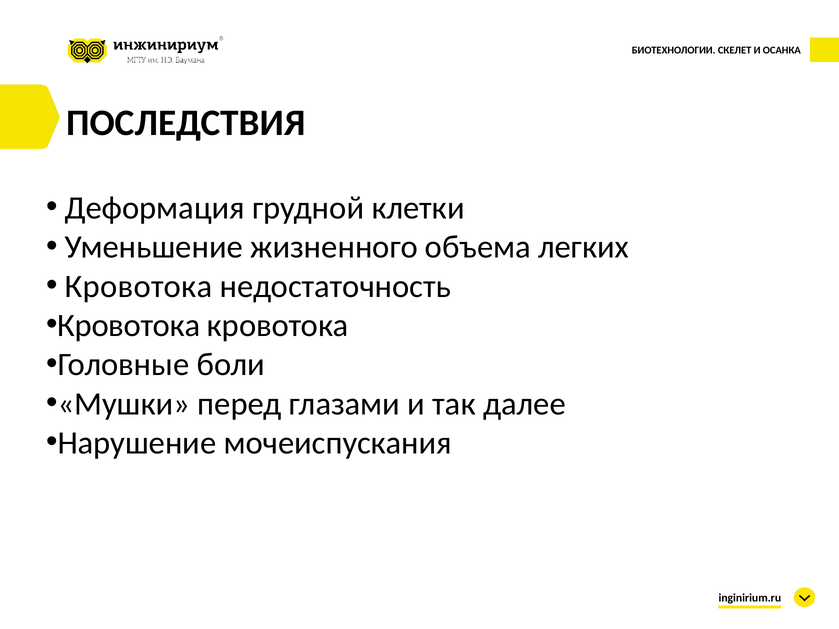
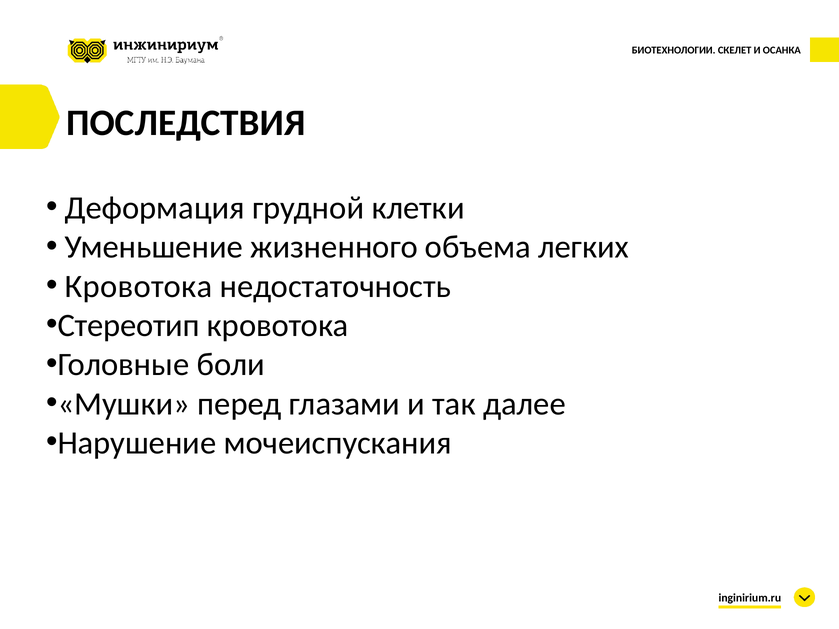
Кровотока at (129, 326): Кровотока -> Стереотип
